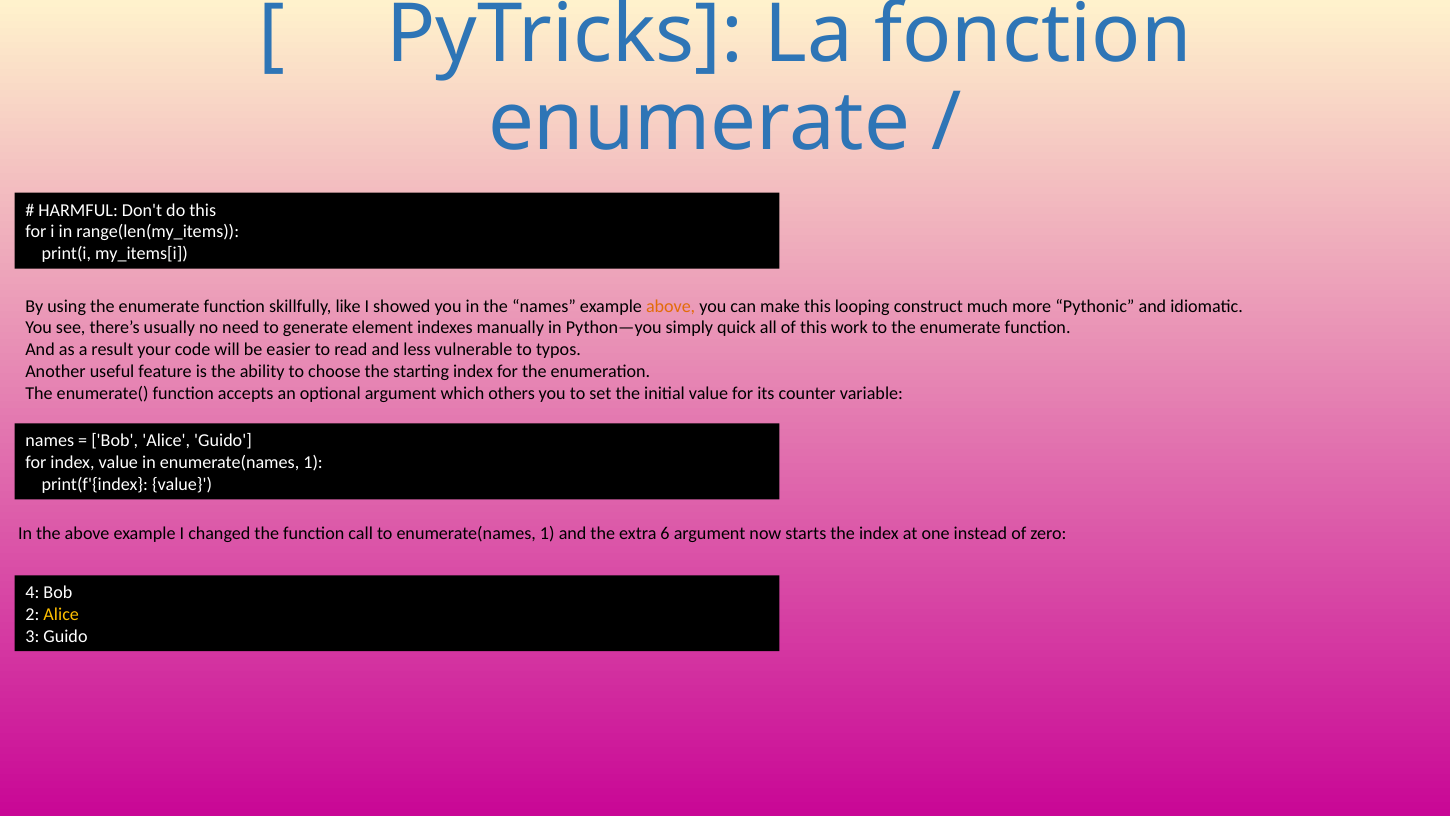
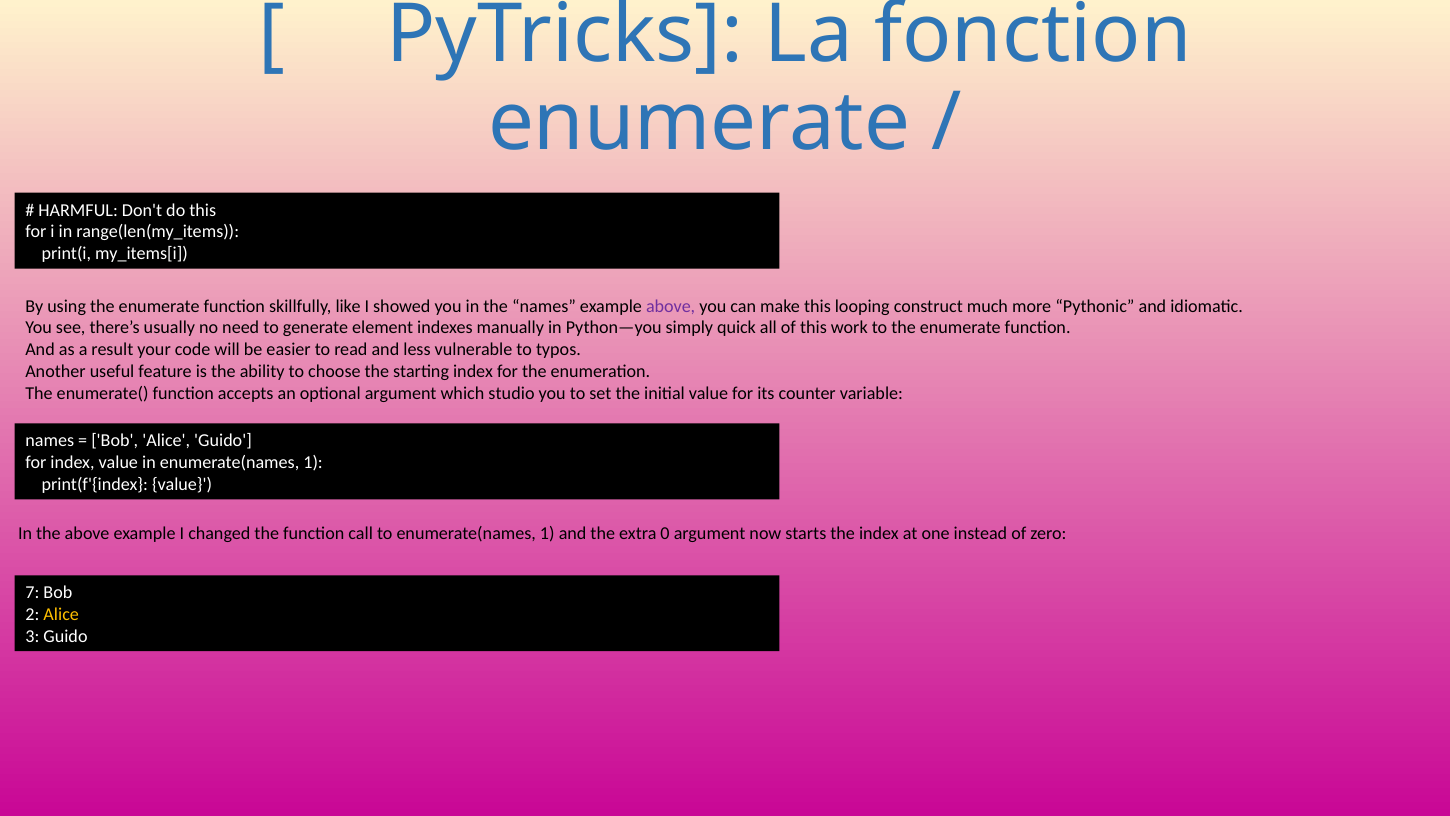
above at (671, 306) colour: orange -> purple
others: others -> studio
6: 6 -> 0
4: 4 -> 7
